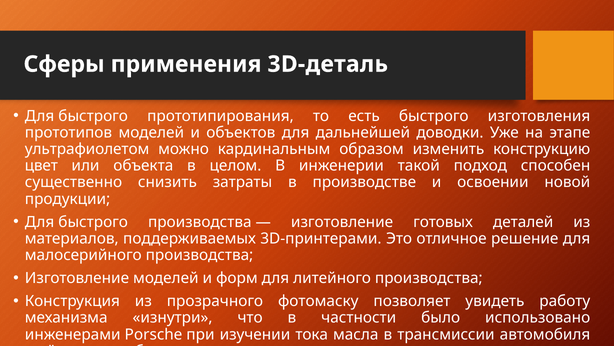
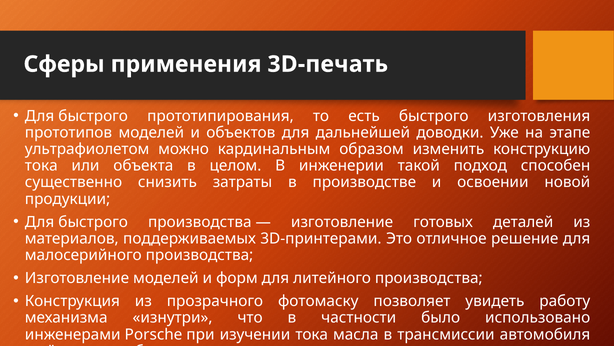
3D-деталь: 3D-деталь -> 3D-печать
цвет at (41, 165): цвет -> тока
